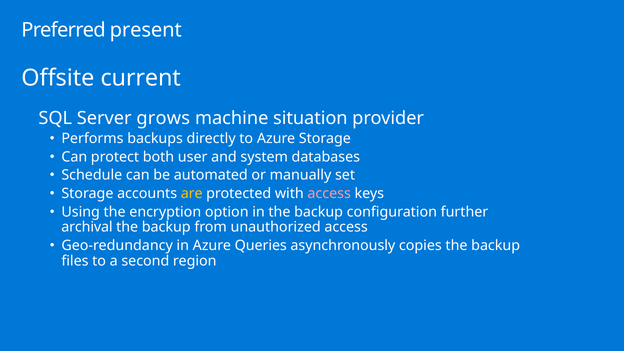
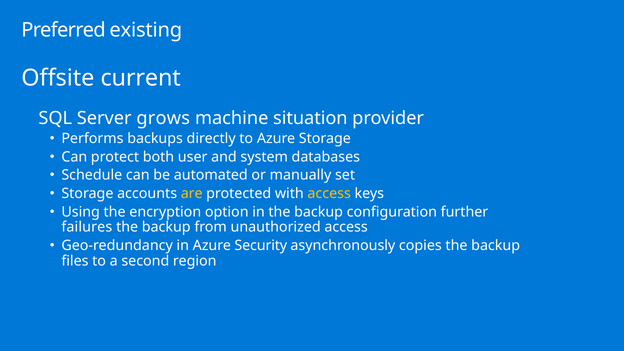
present: present -> existing
access at (329, 194) colour: pink -> yellow
archival: archival -> failures
Queries: Queries -> Security
